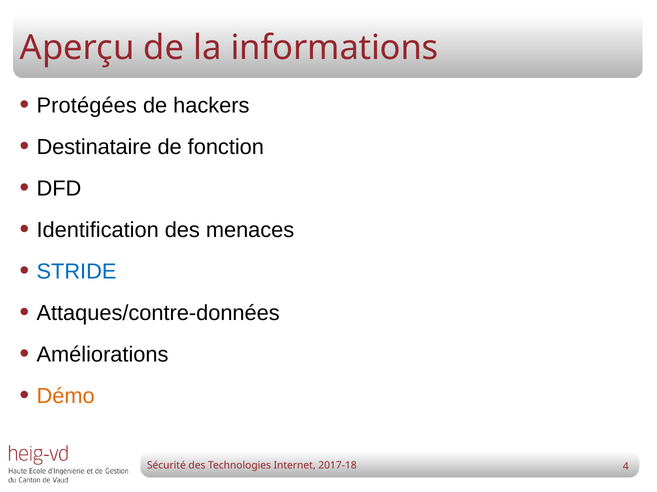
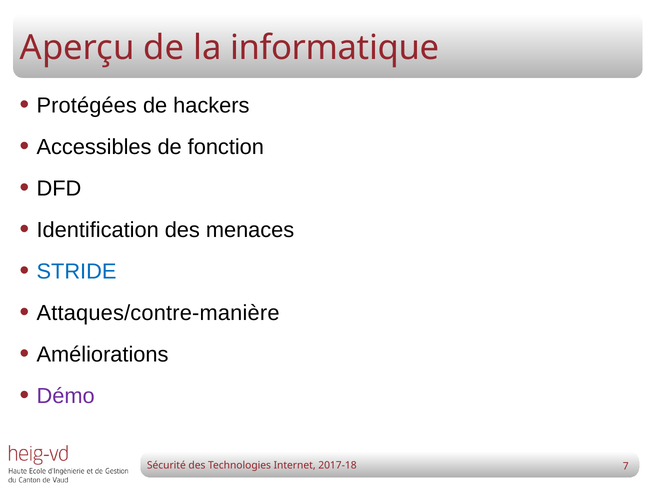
informations: informations -> informatique
Destinataire: Destinataire -> Accessibles
Attaques/contre-données: Attaques/contre-données -> Attaques/contre-manière
Démo colour: orange -> purple
4: 4 -> 7
